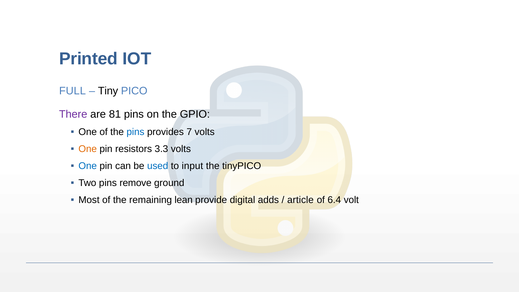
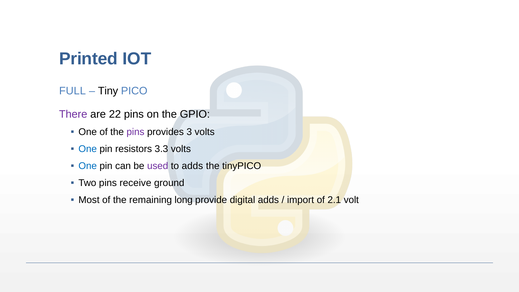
81: 81 -> 22
pins at (135, 132) colour: blue -> purple
7: 7 -> 3
One at (88, 149) colour: orange -> blue
used colour: blue -> purple
to input: input -> adds
remove: remove -> receive
lean: lean -> long
article: article -> import
6.4: 6.4 -> 2.1
